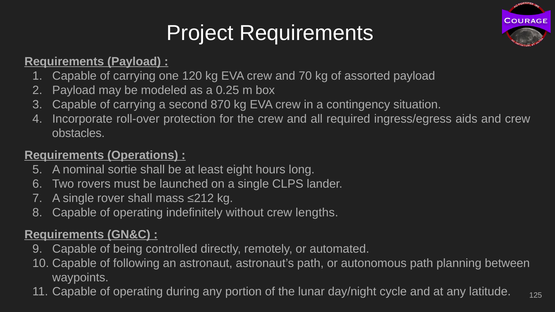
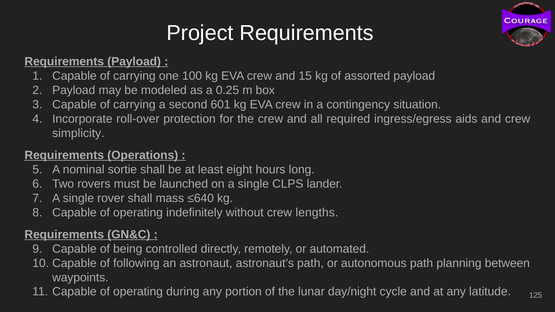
120: 120 -> 100
70: 70 -> 15
870: 870 -> 601
obstacles: obstacles -> simplicity
≤212: ≤212 -> ≤640
